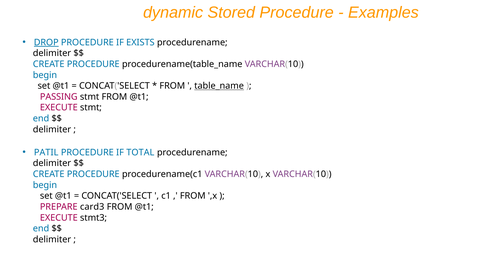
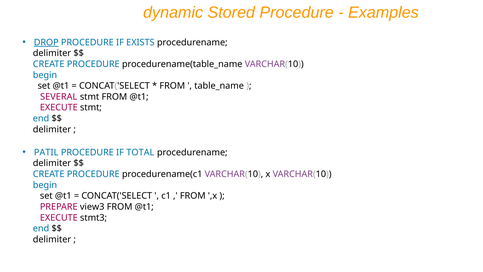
table_name underline: present -> none
PASSING: PASSING -> SEVERAL
card3: card3 -> view3
